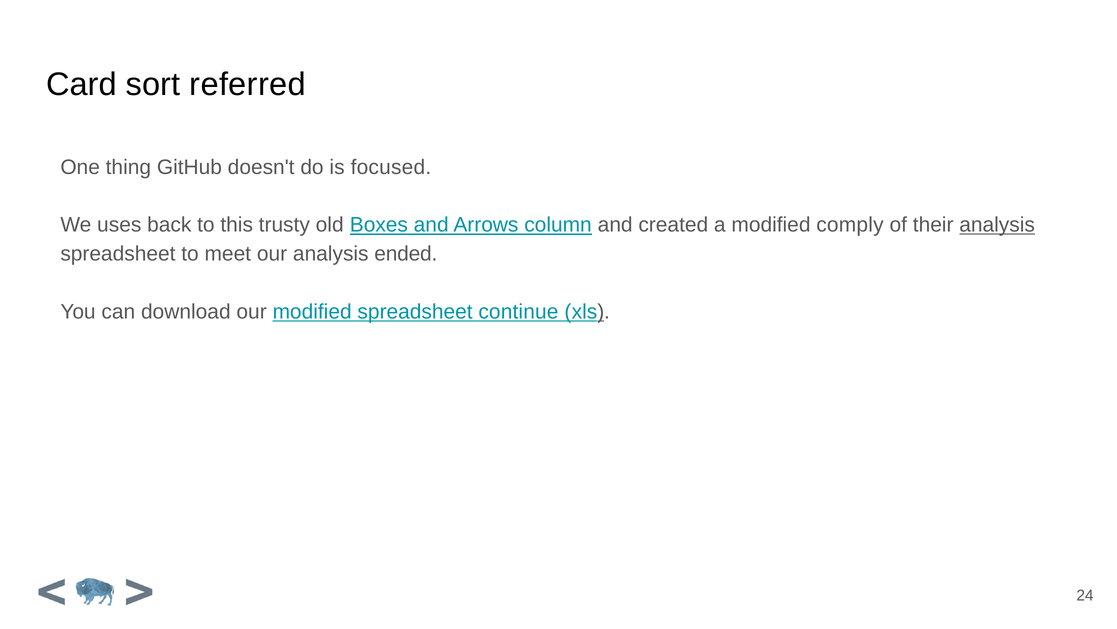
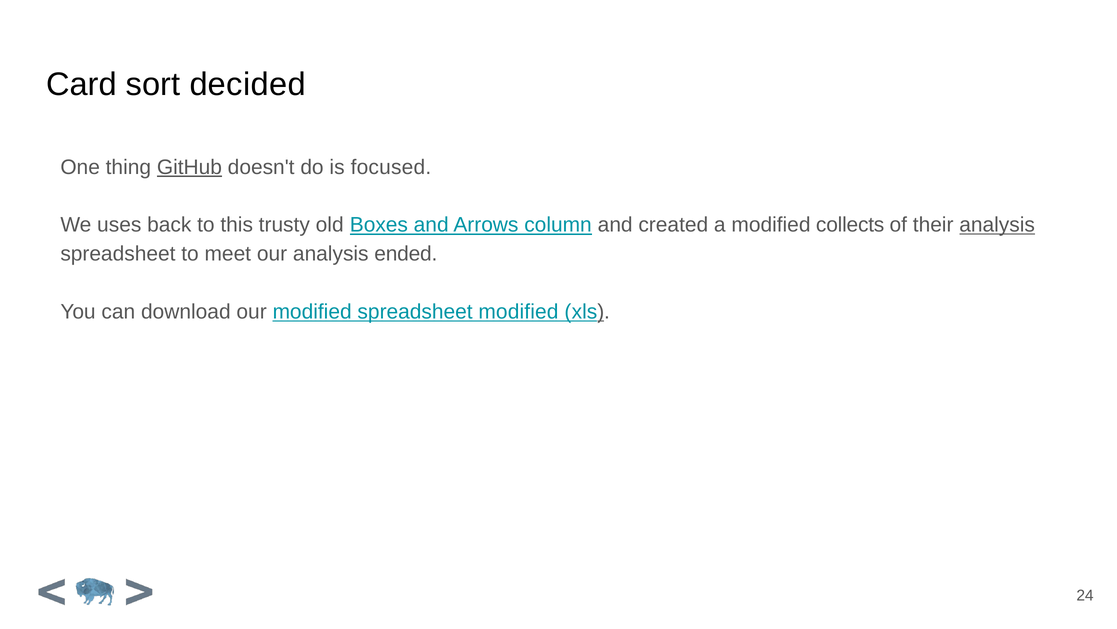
referred: referred -> decided
GitHub underline: none -> present
comply: comply -> collects
spreadsheet continue: continue -> modified
